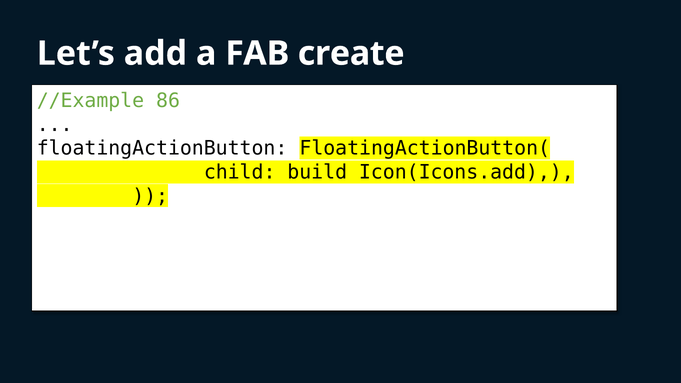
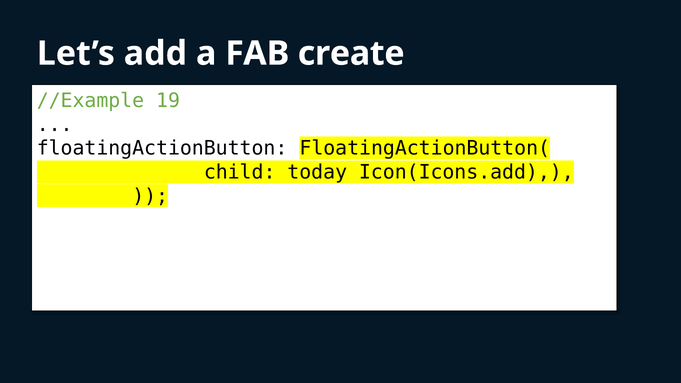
86: 86 -> 19
build: build -> today
